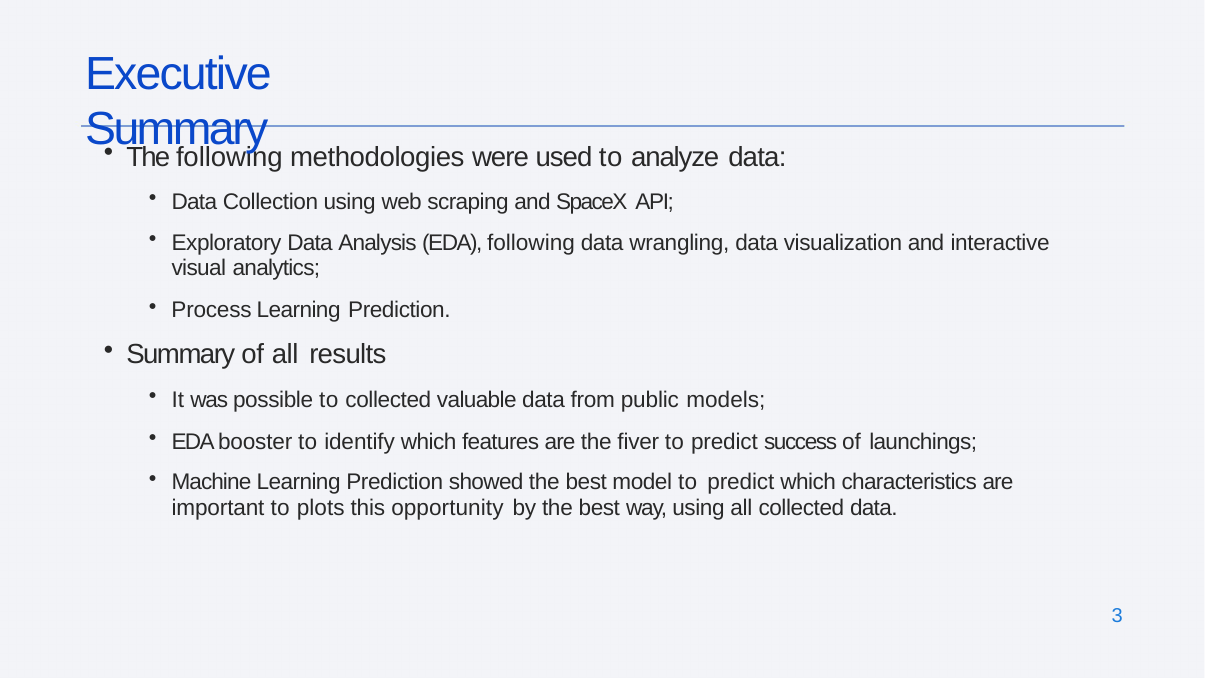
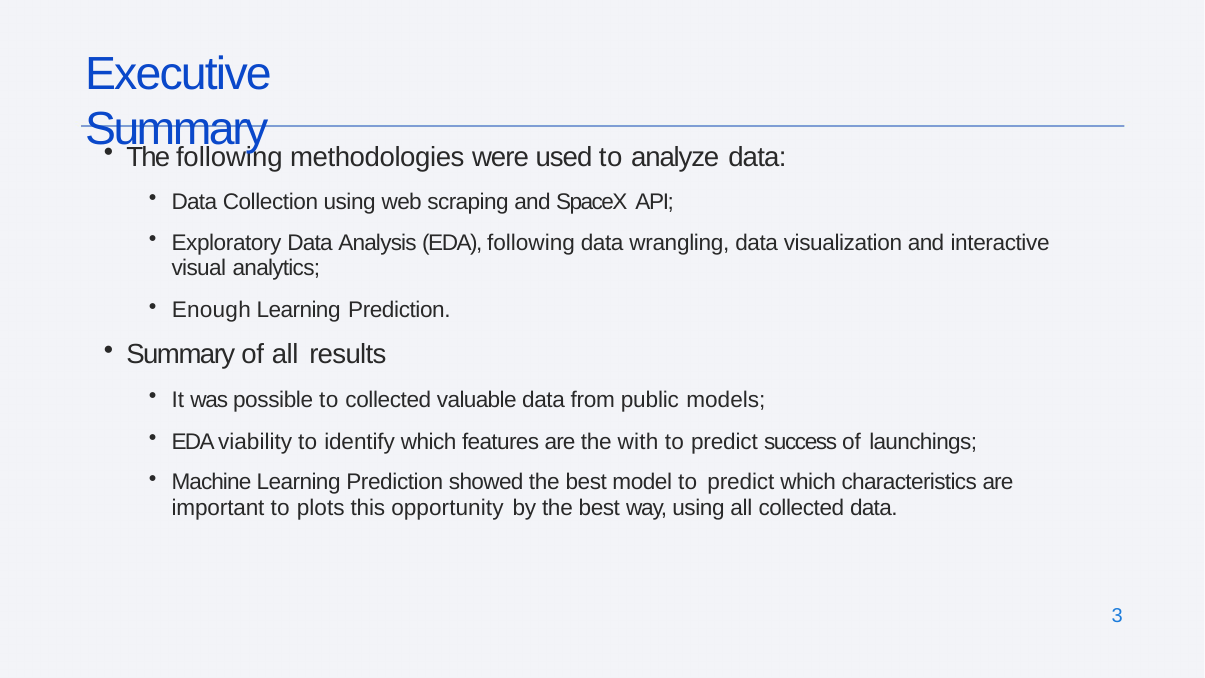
Process: Process -> Enough
booster: booster -> viability
fiver: fiver -> with
